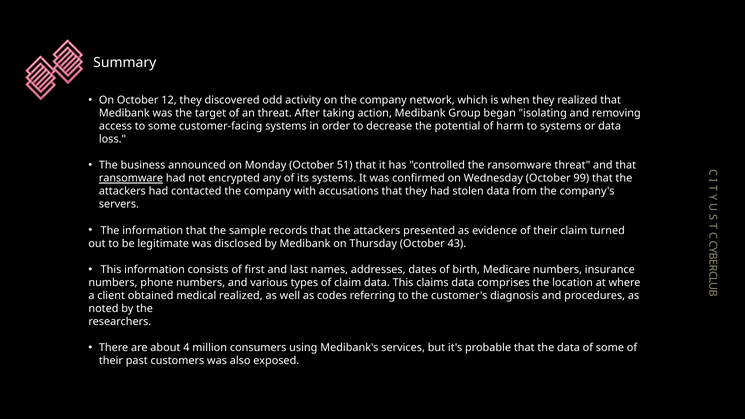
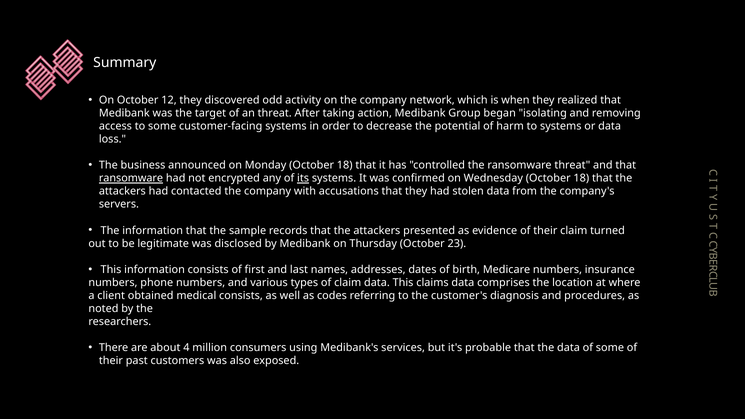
Monday October 51: 51 -> 18
its underline: none -> present
Wednesday October 99: 99 -> 18
43: 43 -> 23
medical realized: realized -> consists
